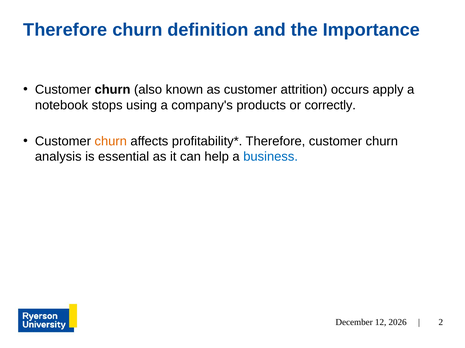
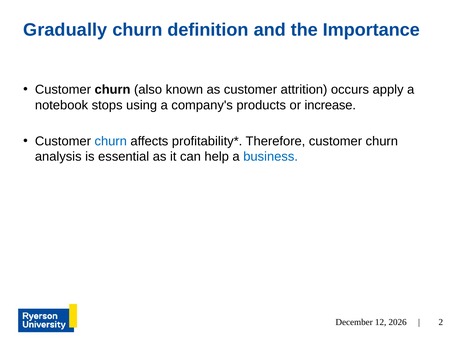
Therefore at (65, 30): Therefore -> Gradually
correctly: correctly -> increase
churn at (111, 142) colour: orange -> blue
